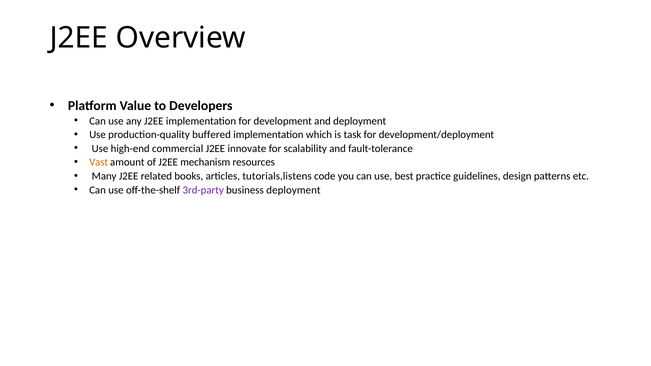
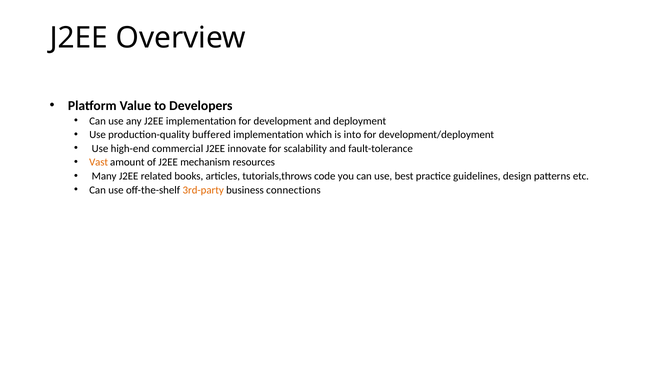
task: task -> into
tutorials,listens: tutorials,listens -> tutorials,throws
3rd-party colour: purple -> orange
business deployment: deployment -> connections
